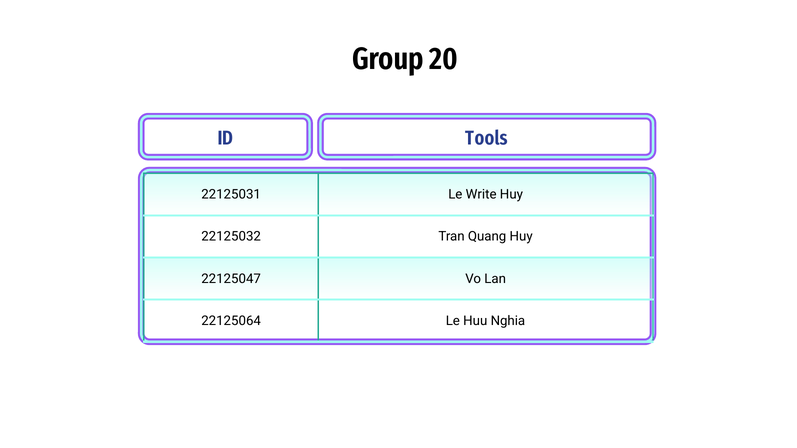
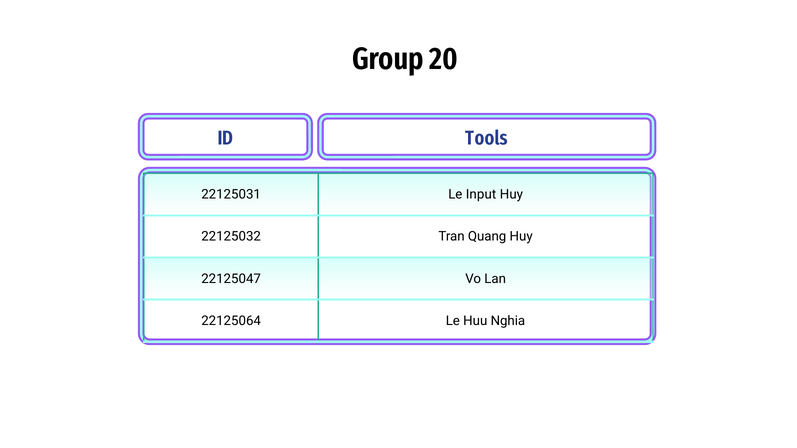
Write: Write -> Input
